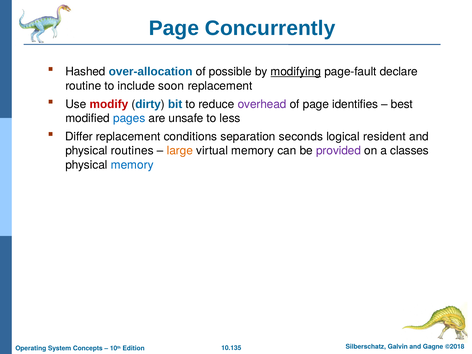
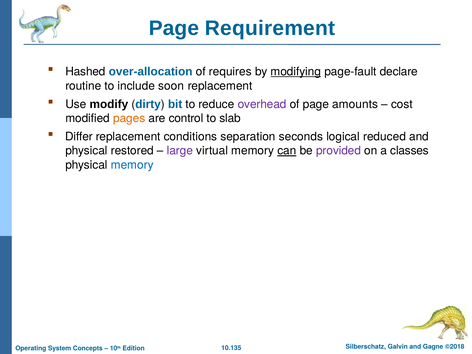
Concurrently: Concurrently -> Requirement
possible: possible -> requires
modify colour: red -> black
identifies: identifies -> amounts
best: best -> cost
pages colour: blue -> orange
unsafe: unsafe -> control
less: less -> slab
resident: resident -> reduced
routines: routines -> restored
large colour: orange -> purple
can underline: none -> present
